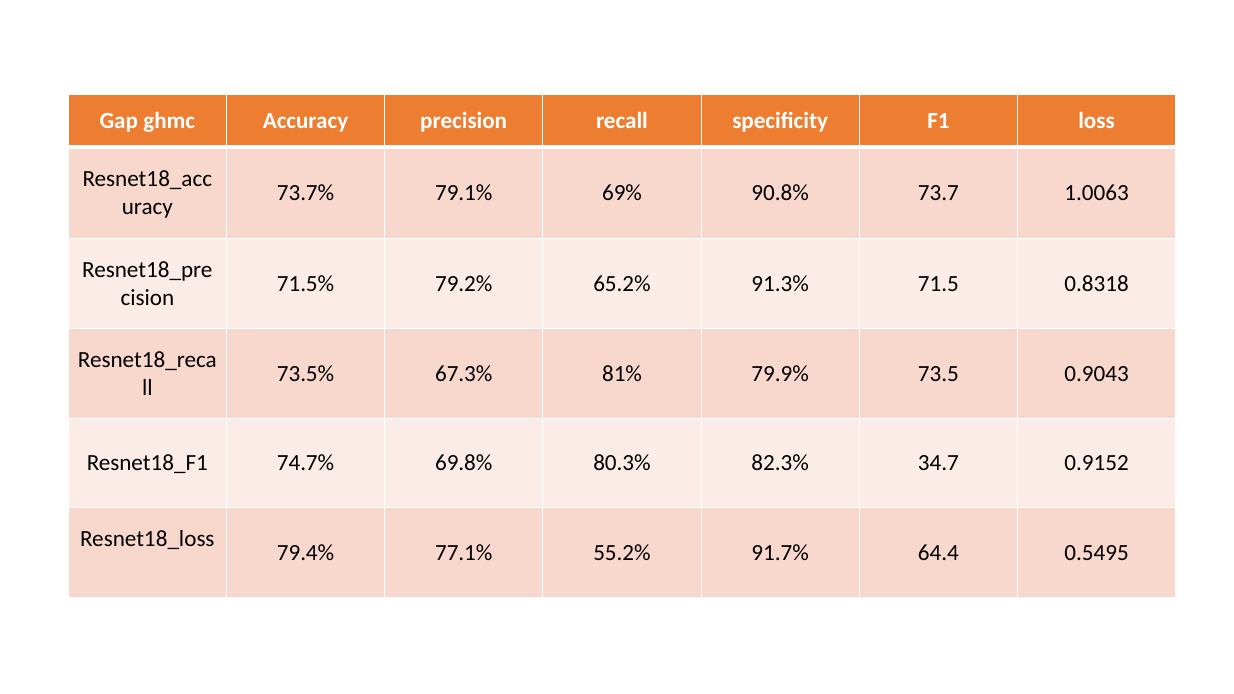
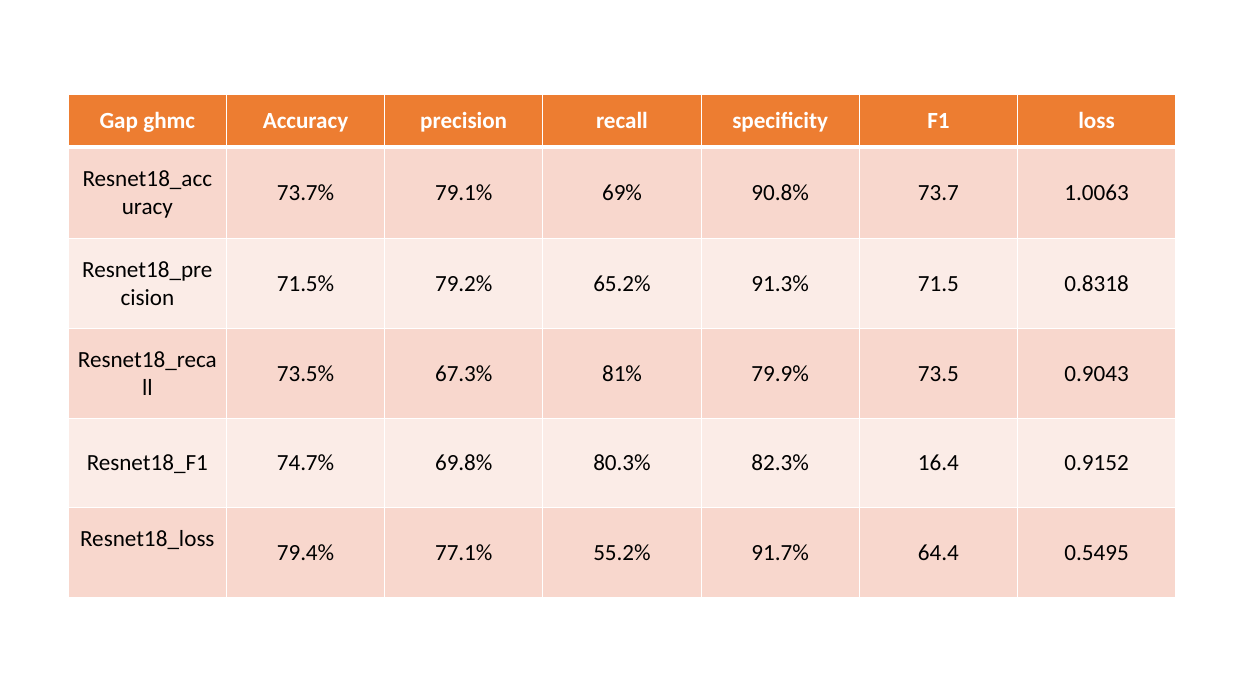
34.7: 34.7 -> 16.4
